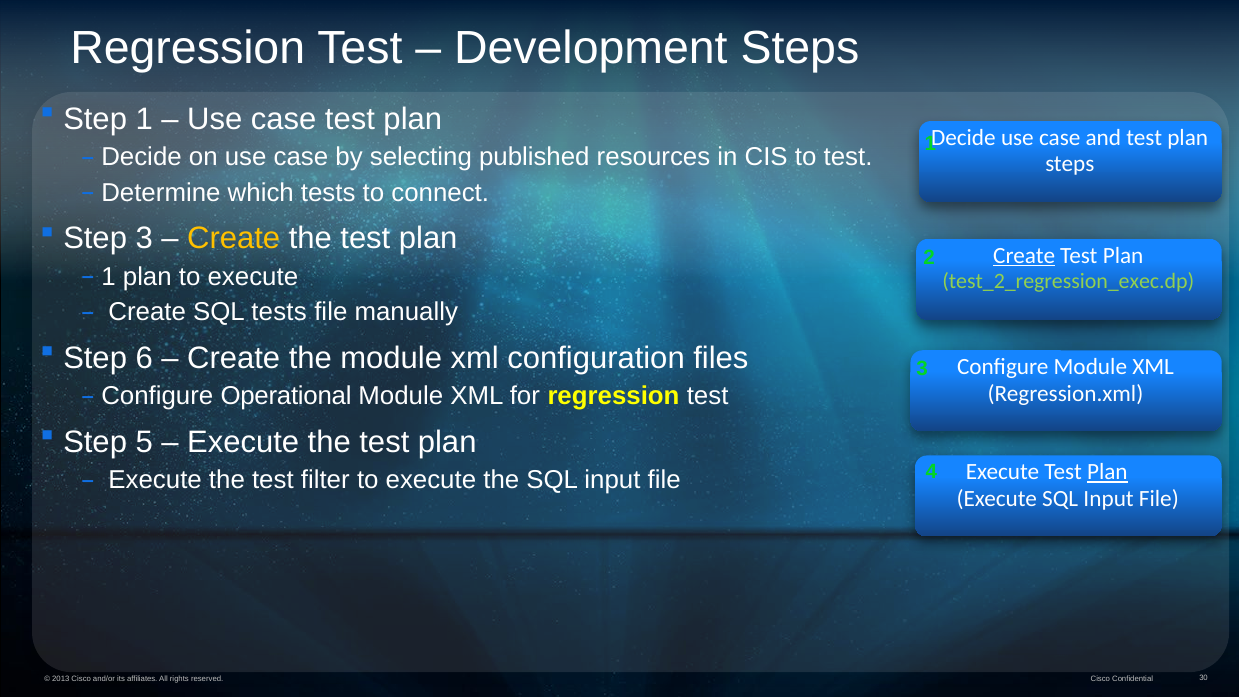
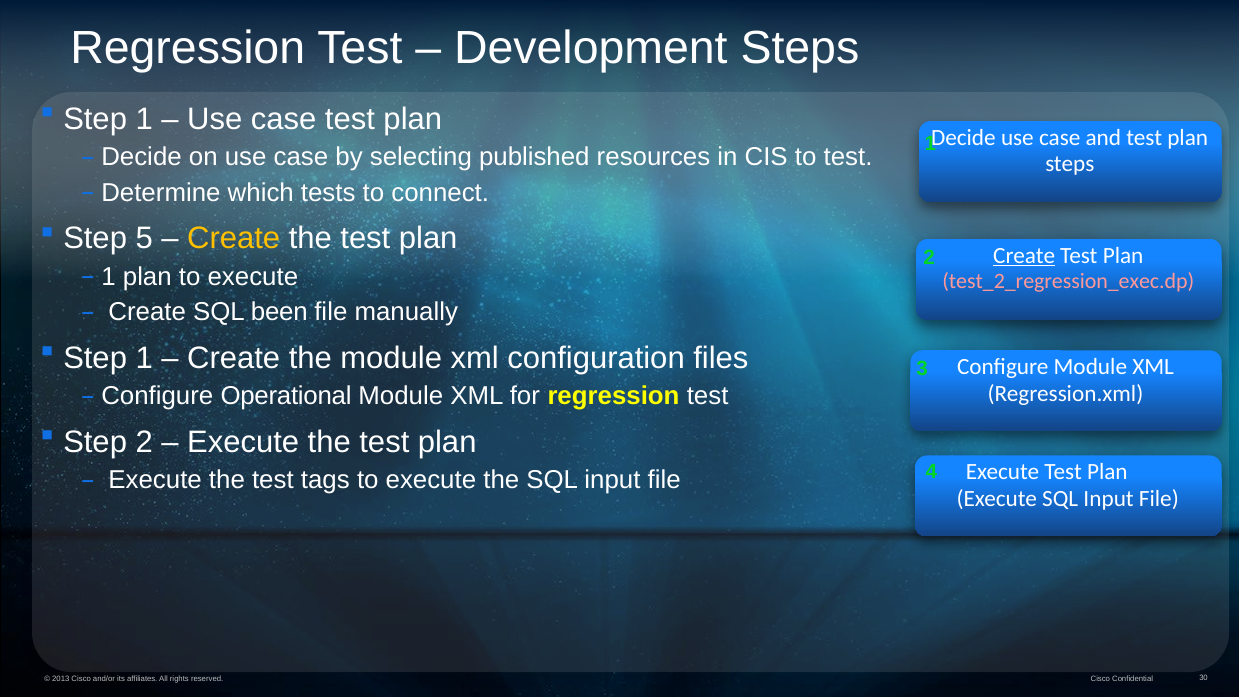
Step 3: 3 -> 5
test_2_regression_exec.dp colour: light green -> pink
SQL tests: tests -> been
6 at (144, 358): 6 -> 1
Step 5: 5 -> 2
Plan at (1107, 472) underline: present -> none
filter: filter -> tags
